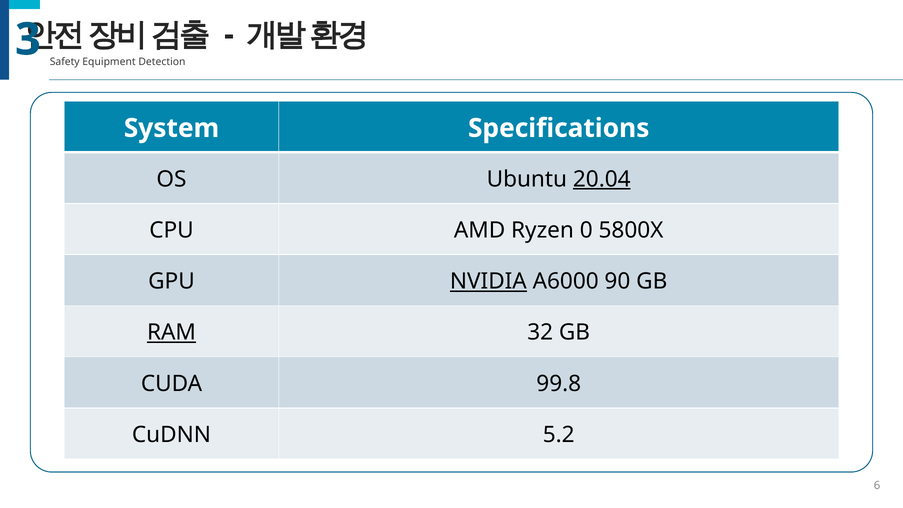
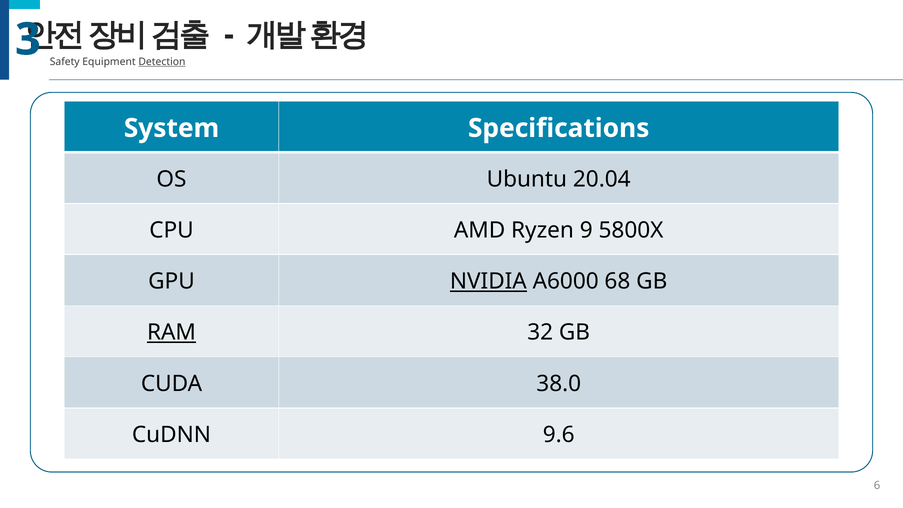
Detection underline: none -> present
20.04 underline: present -> none
0: 0 -> 9
90: 90 -> 68
99.8: 99.8 -> 38.0
5.2: 5.2 -> 9.6
